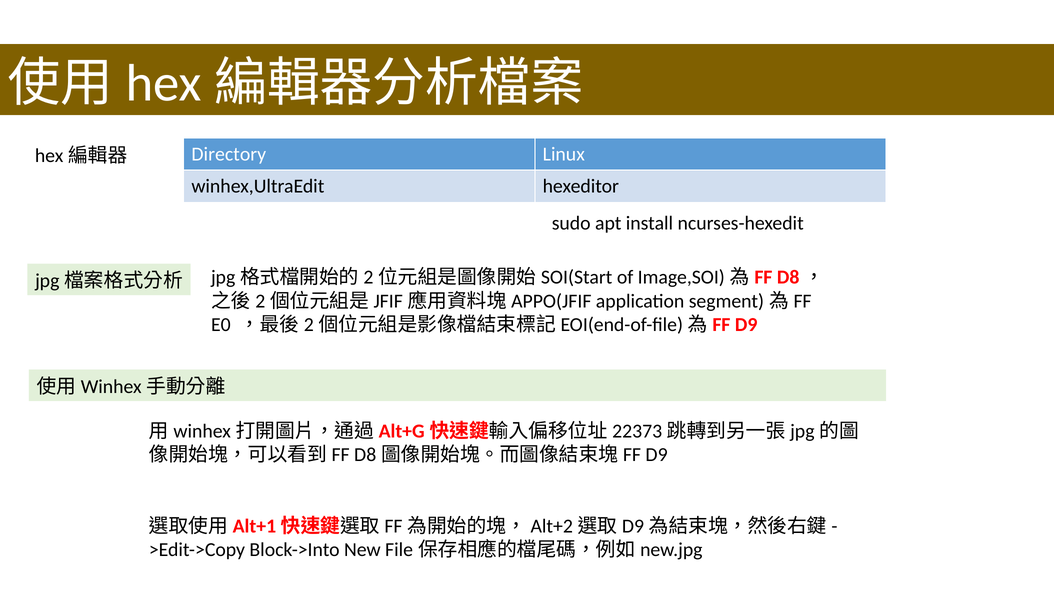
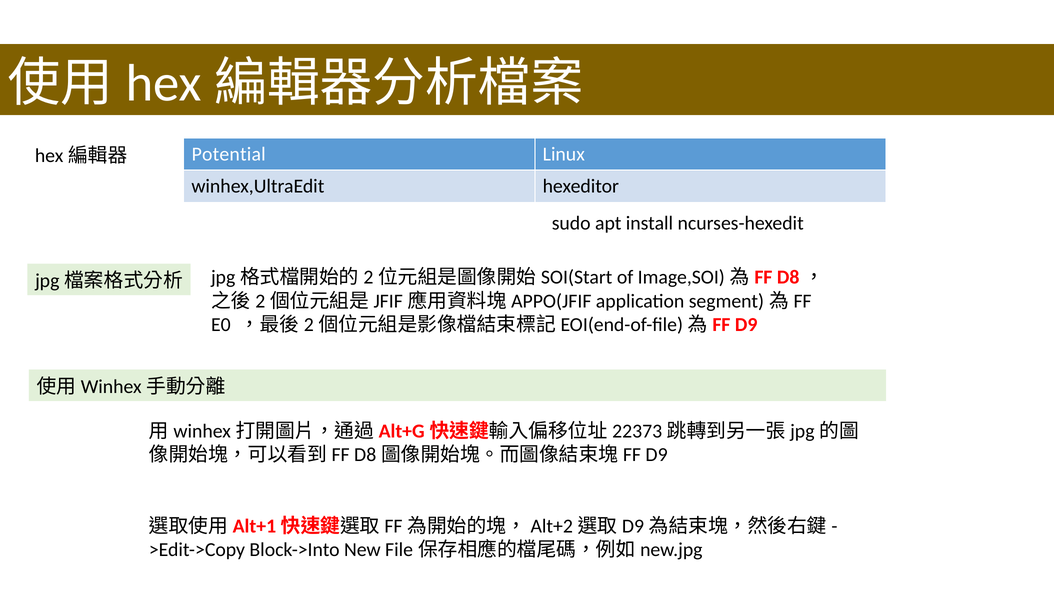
Directory: Directory -> Potential
